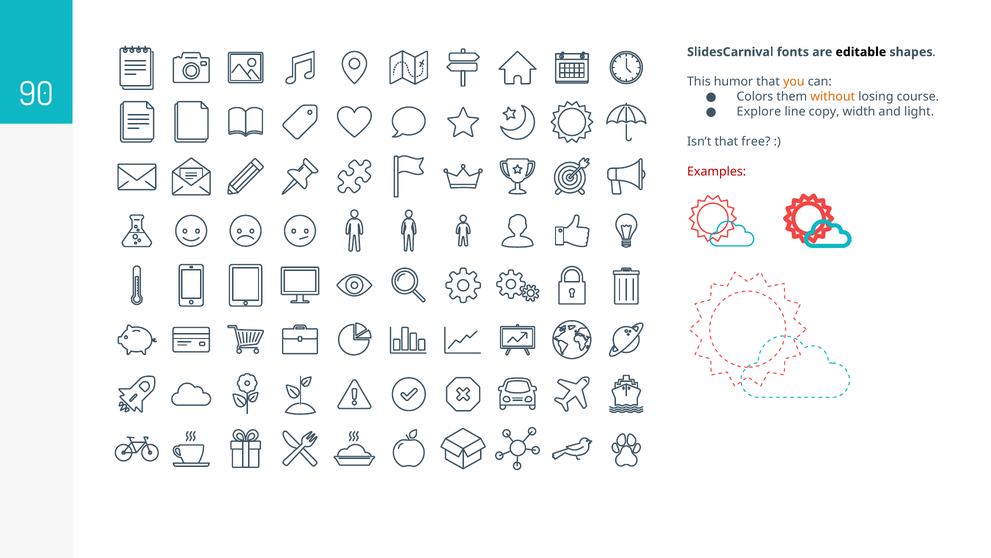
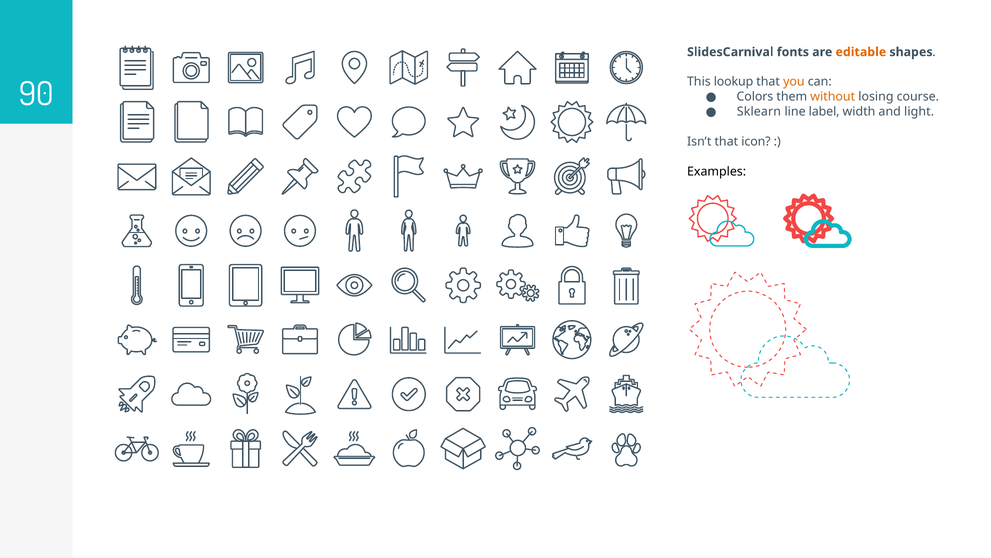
editable colour: black -> orange
humor: humor -> lookup
Explore: Explore -> Sklearn
copy: copy -> label
free: free -> icon
Examples colour: red -> black
